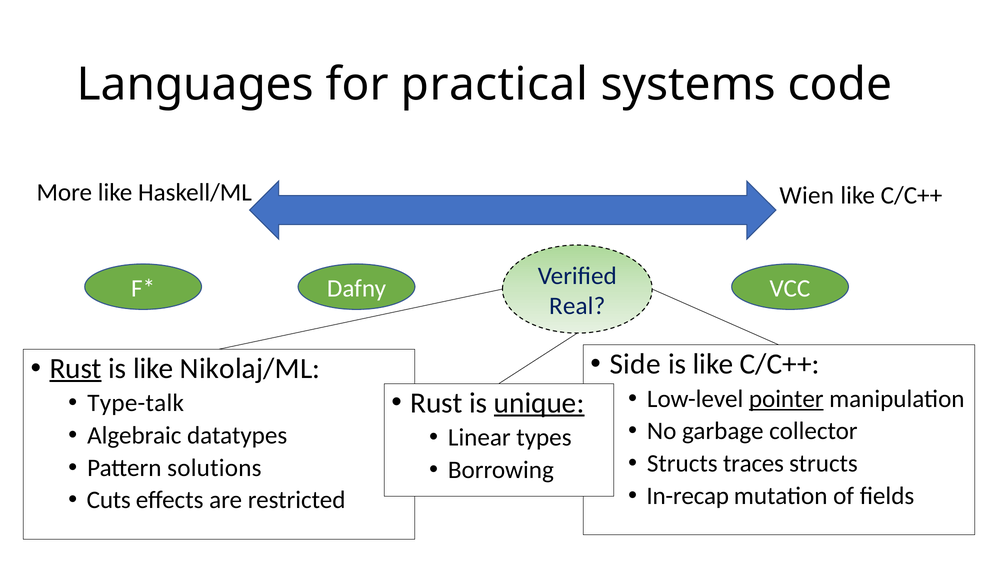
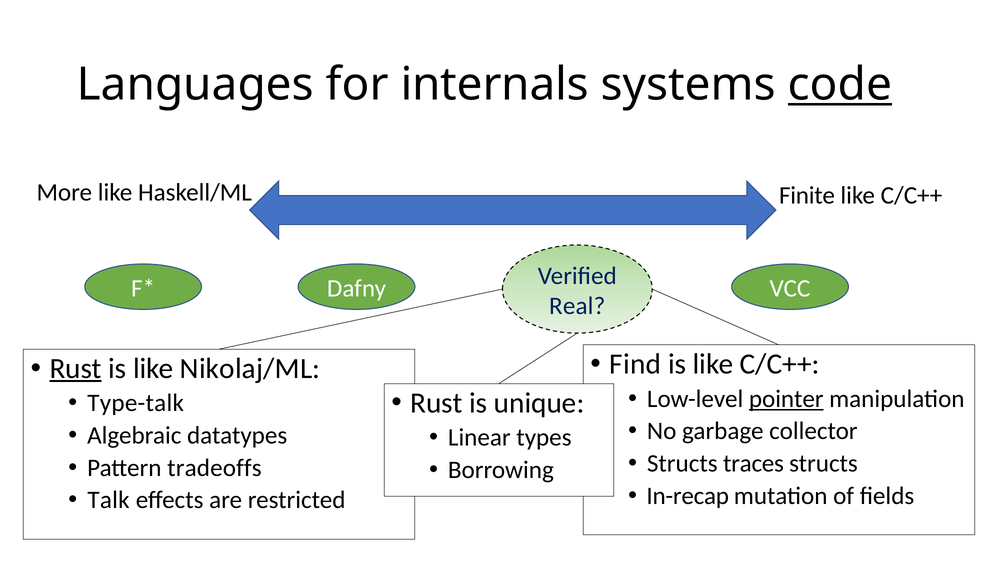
practical: practical -> internals
code underline: none -> present
Wien: Wien -> Finite
Side: Side -> Find
unique underline: present -> none
solutions: solutions -> tradeoffs
Cuts: Cuts -> Talk
